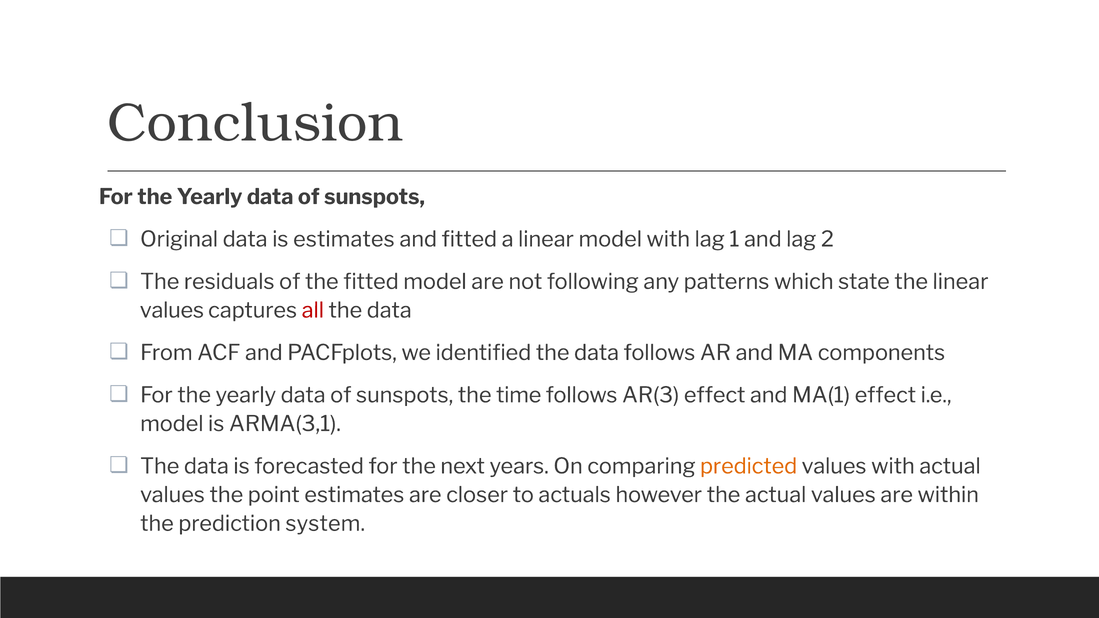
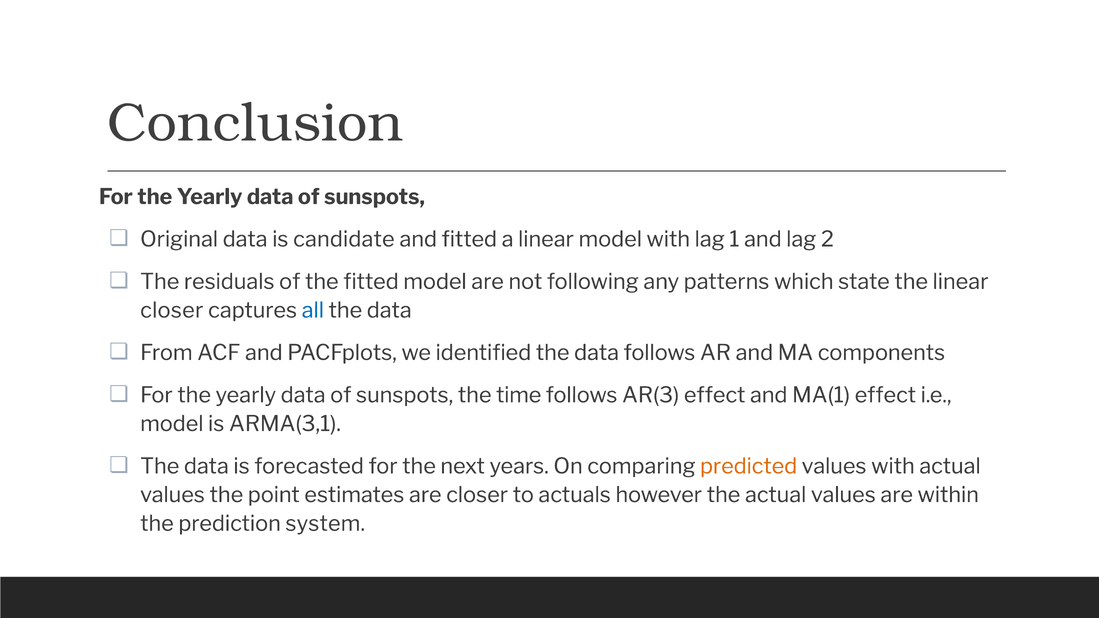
is estimates: estimates -> candidate
values at (172, 310): values -> closer
all colour: red -> blue
